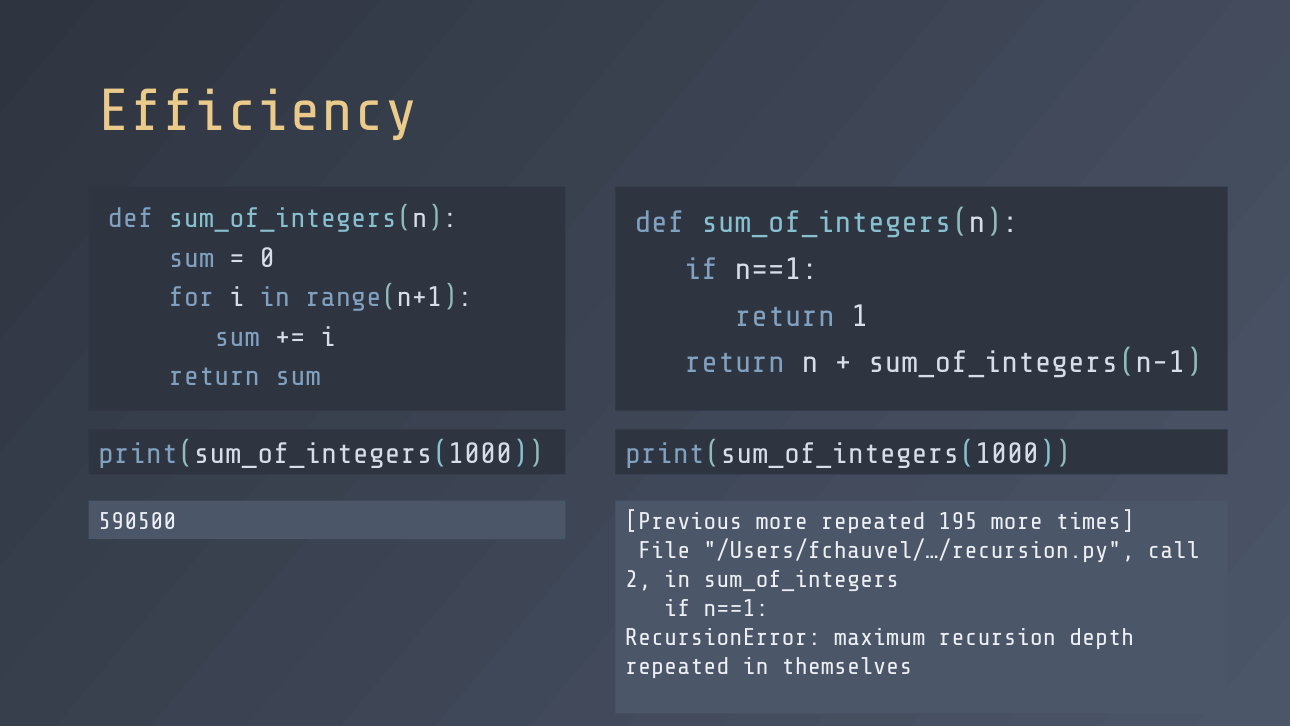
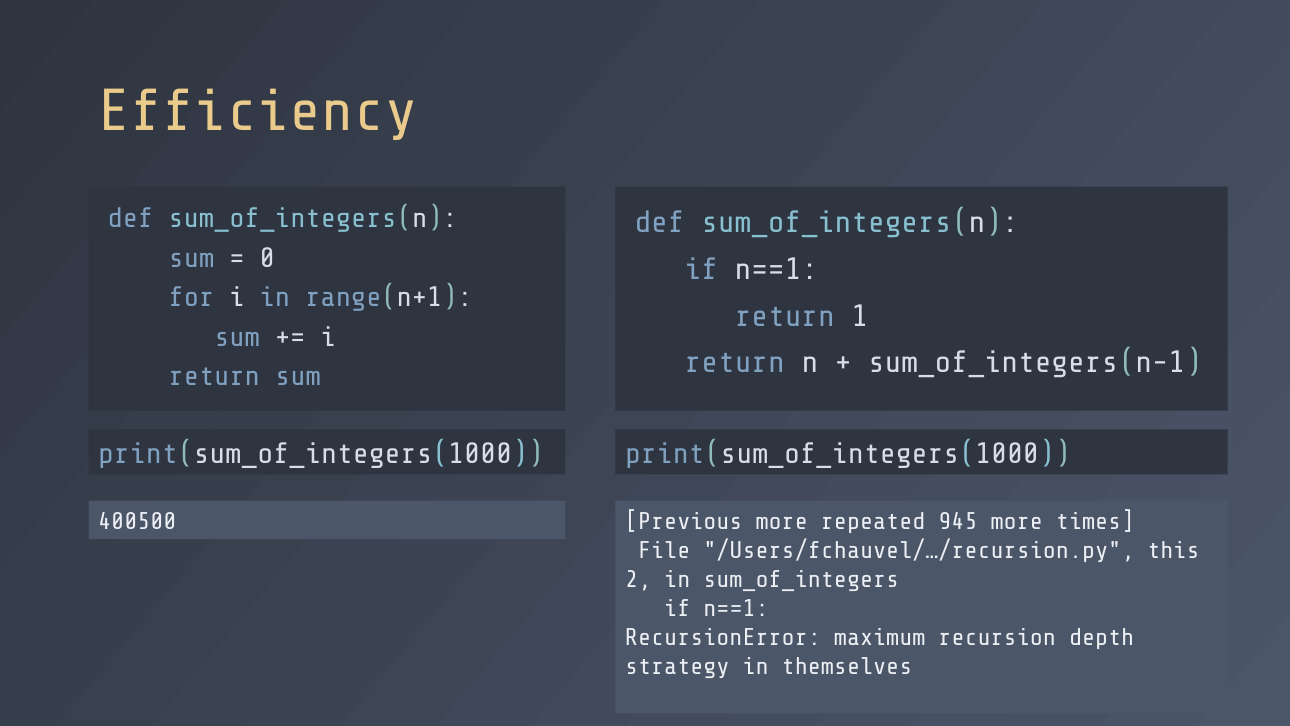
590500: 590500 -> 400500
195: 195 -> 945
call: call -> this
repeated at (677, 666): repeated -> strategy
